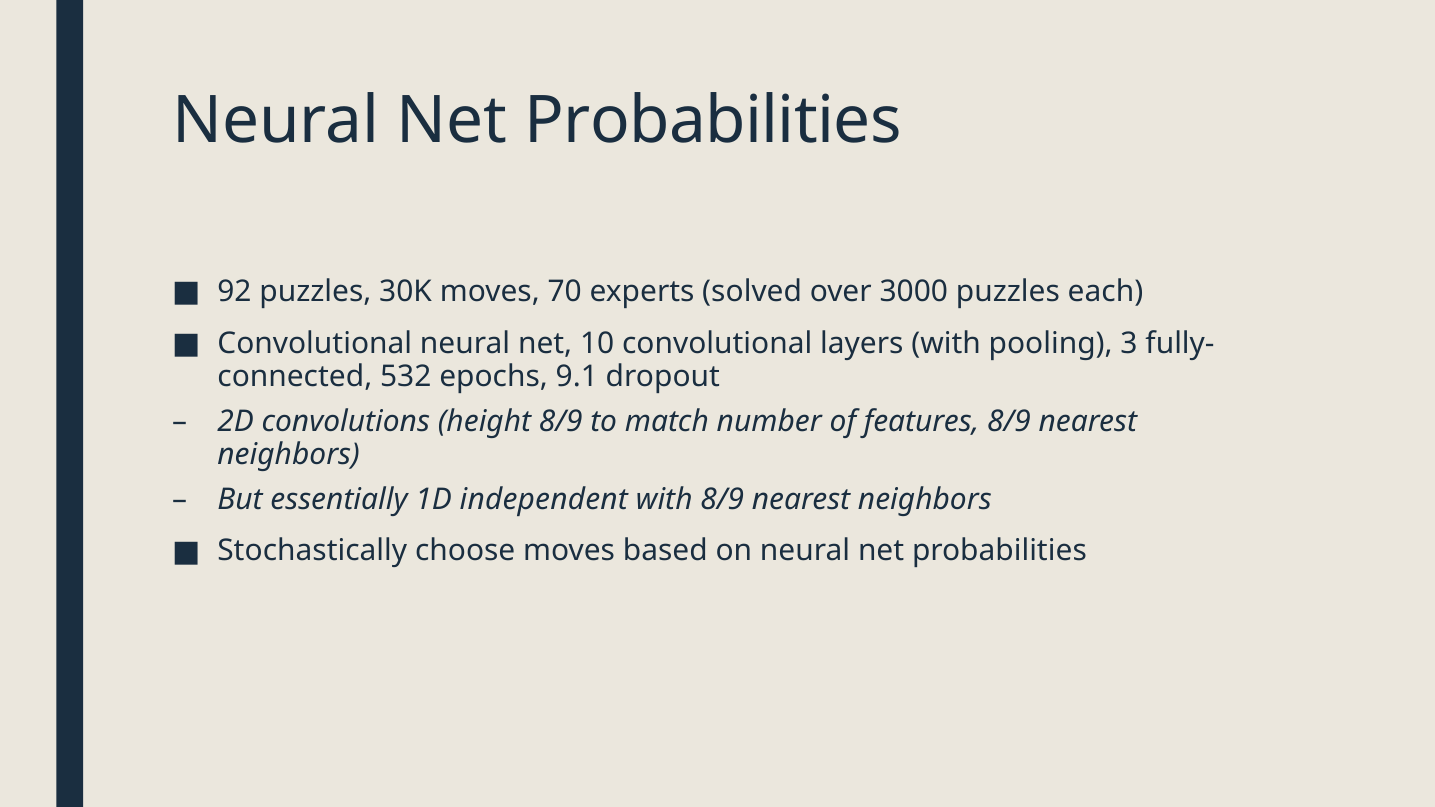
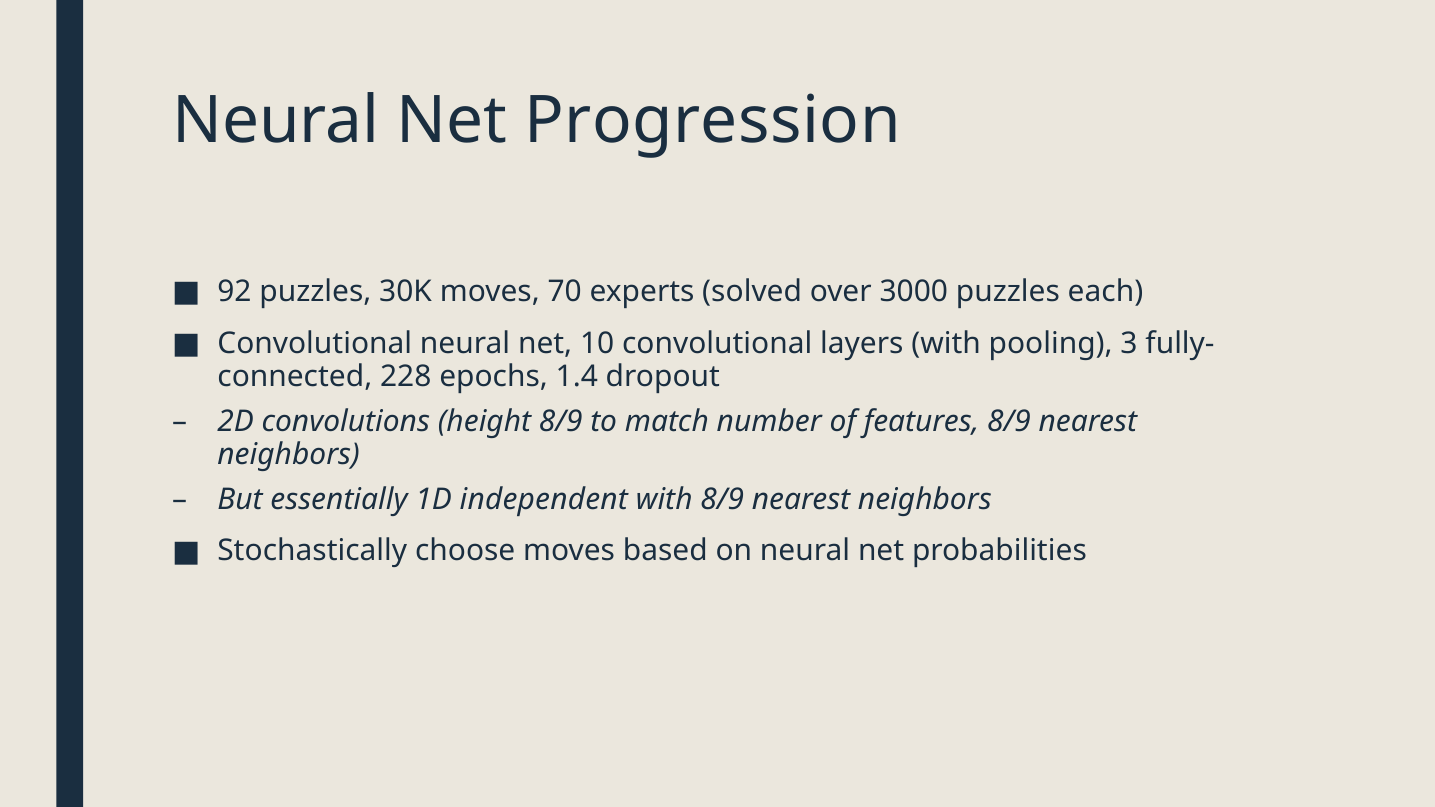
Probabilities at (713, 121): Probabilities -> Progression
532: 532 -> 228
9.1: 9.1 -> 1.4
